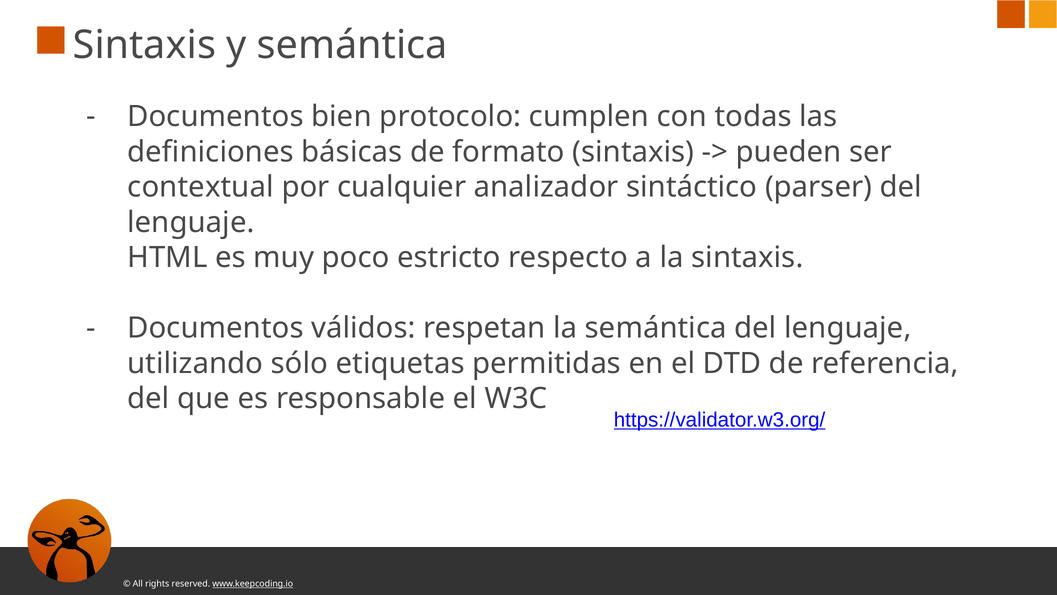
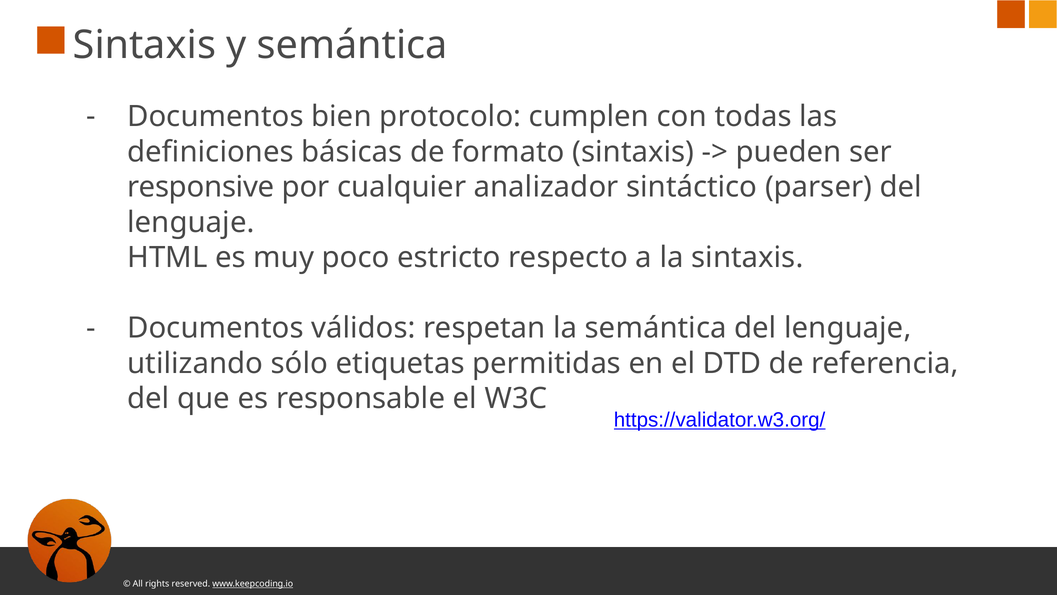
contextual: contextual -> responsive
